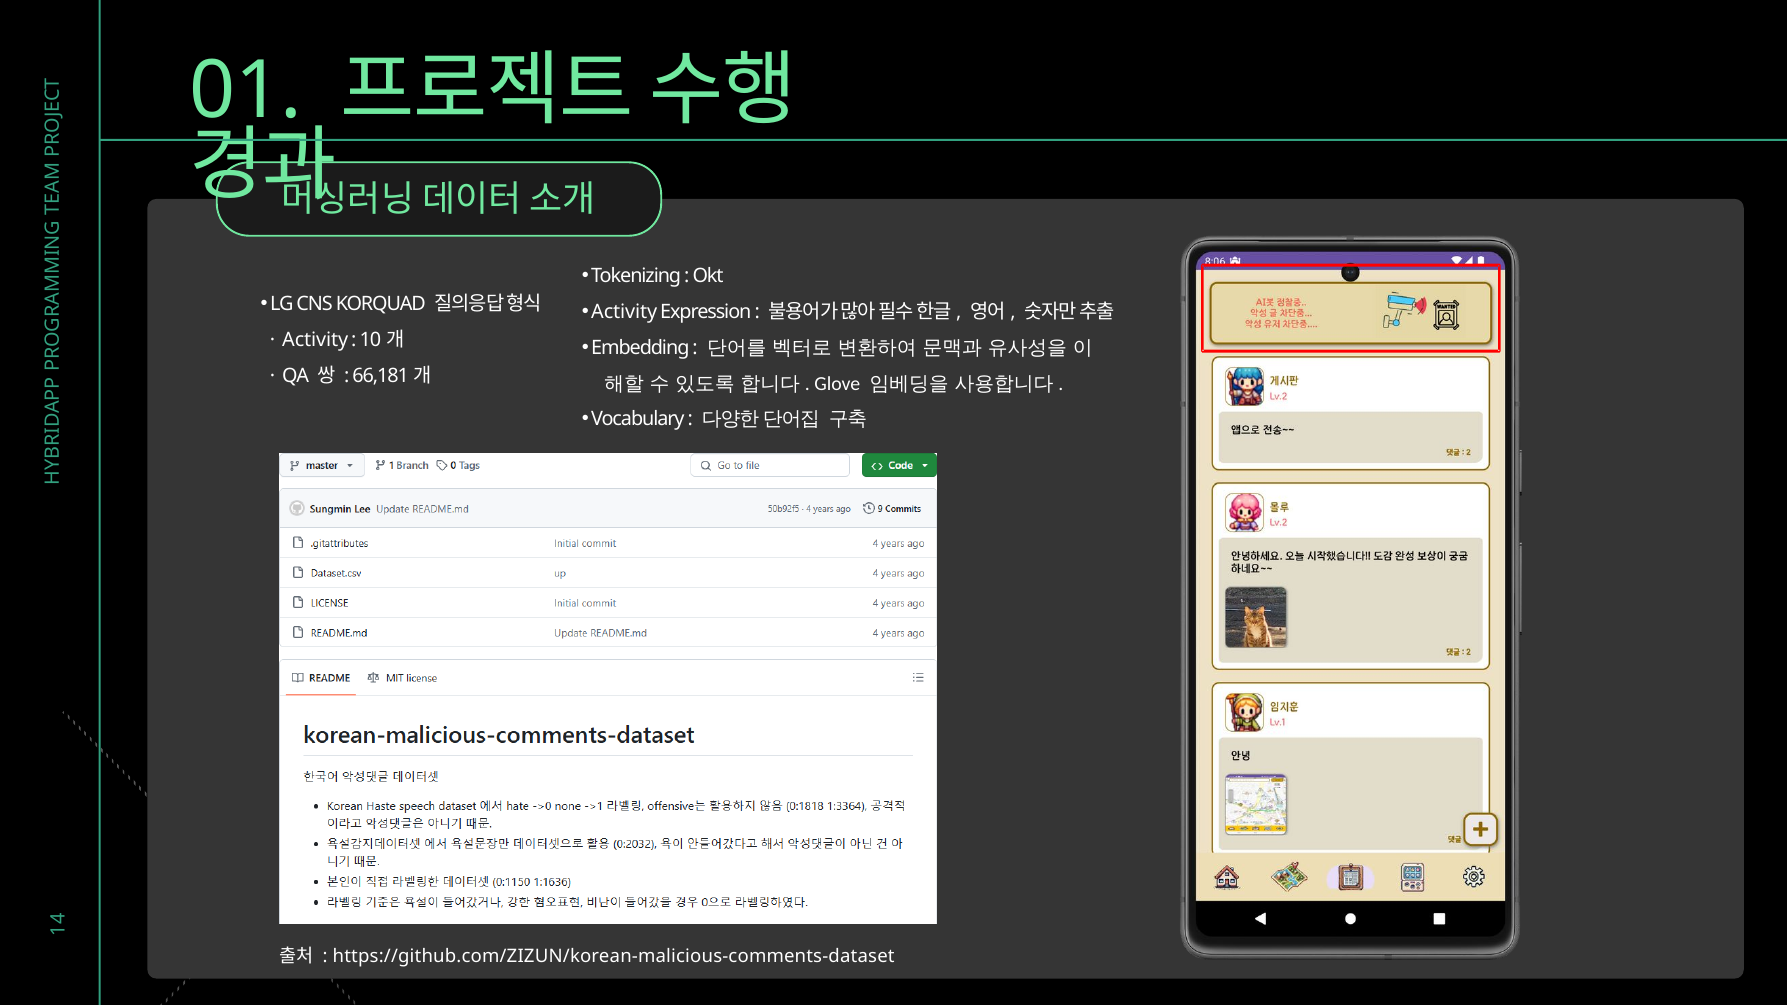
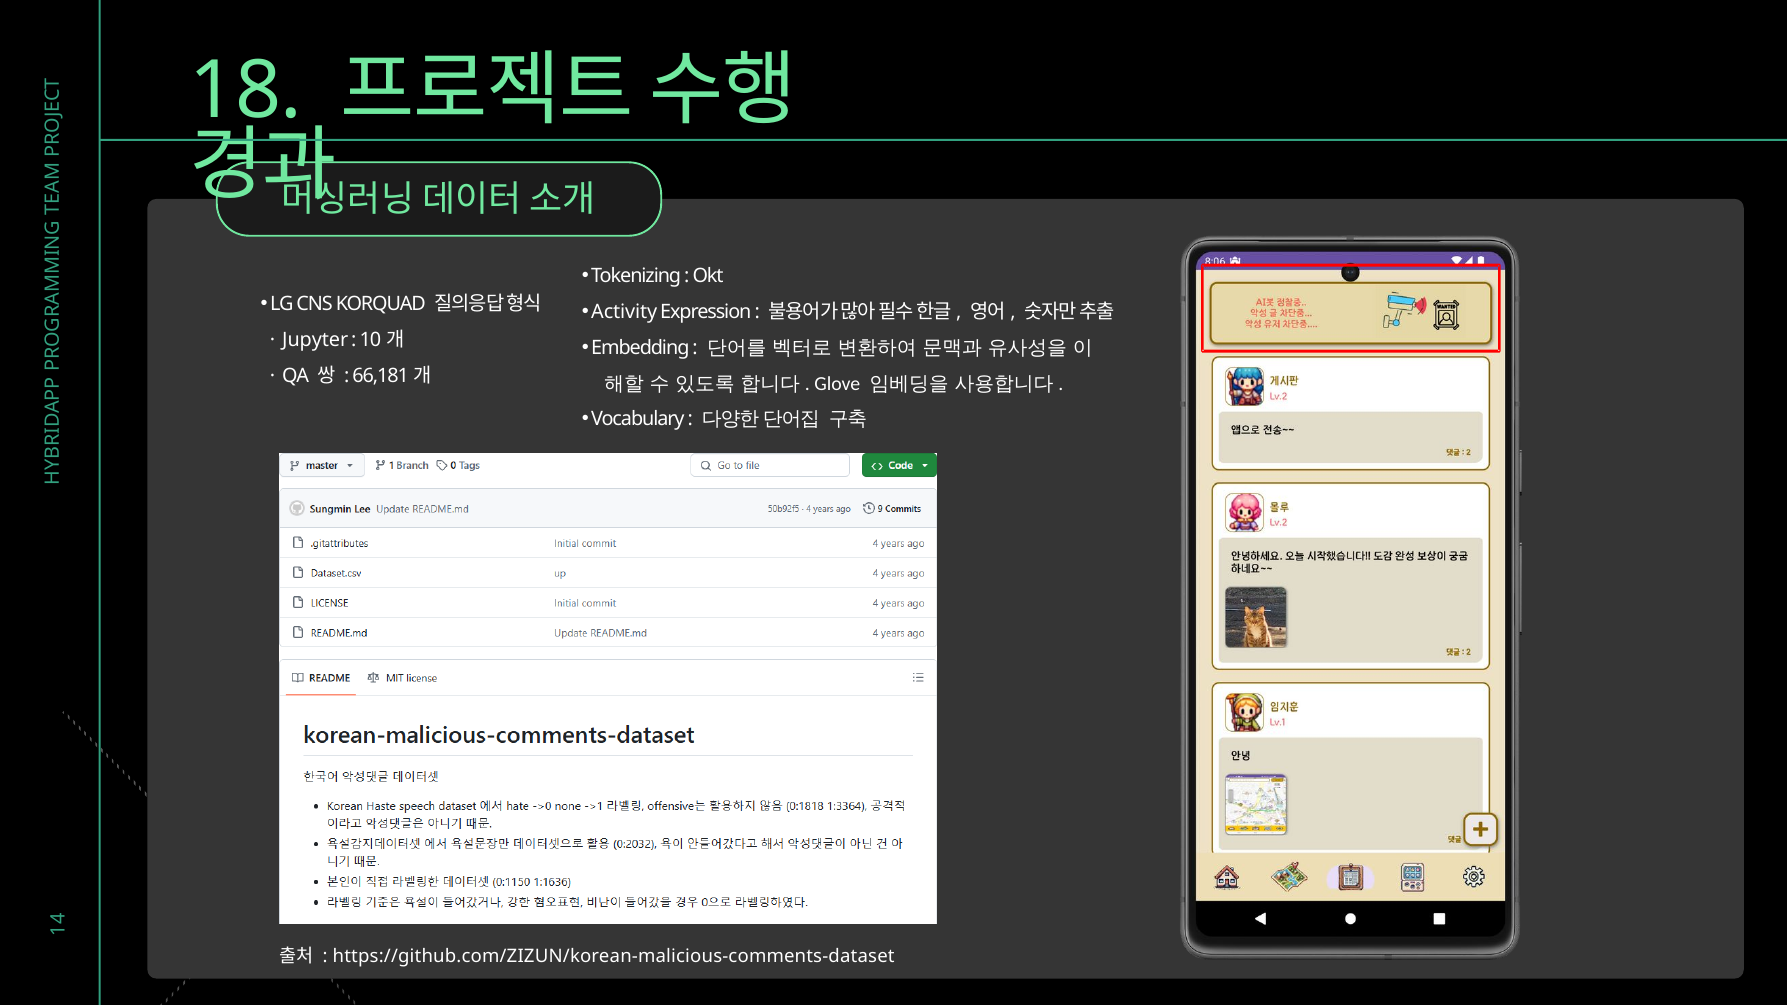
01: 01 -> 18
Activity at (315, 340): Activity -> Jupyter
